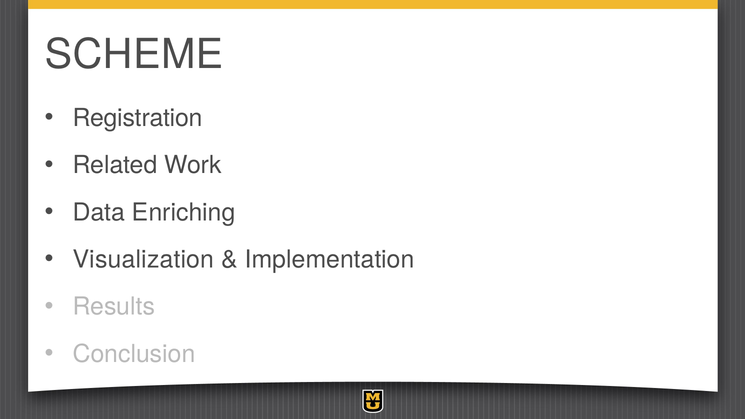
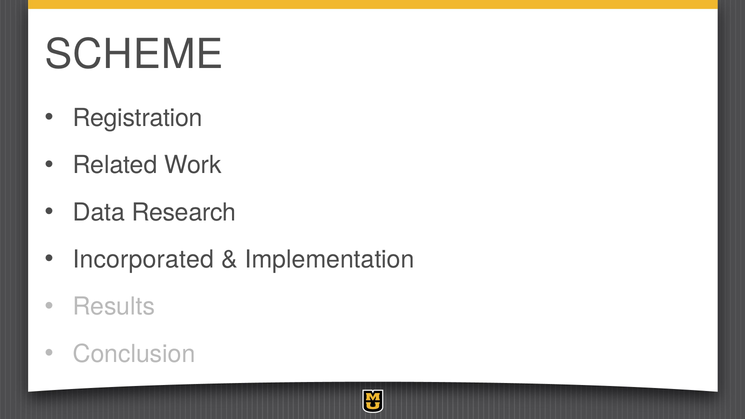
Enriching: Enriching -> Research
Visualization: Visualization -> Incorporated
